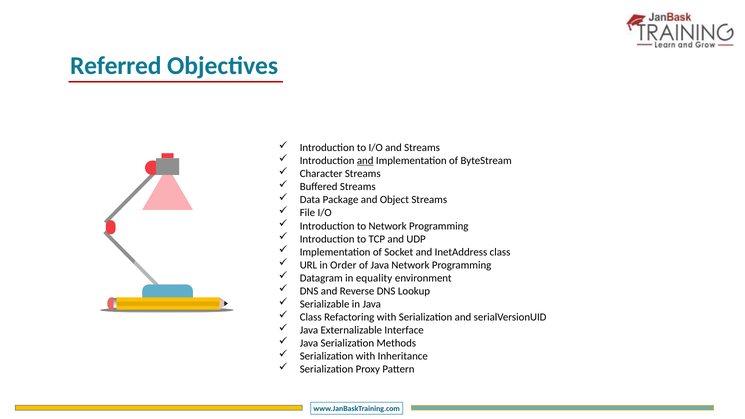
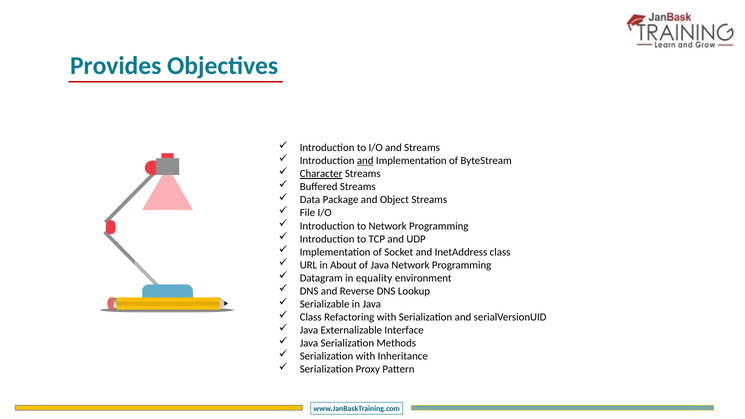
Referred: Referred -> Provides
Character underline: none -> present
Order: Order -> About
